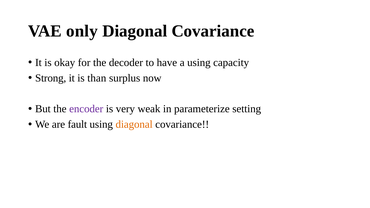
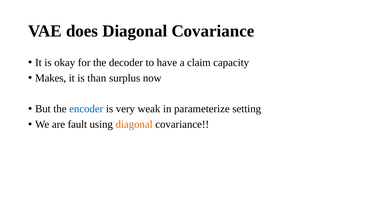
only: only -> does
a using: using -> claim
Strong: Strong -> Makes
encoder colour: purple -> blue
